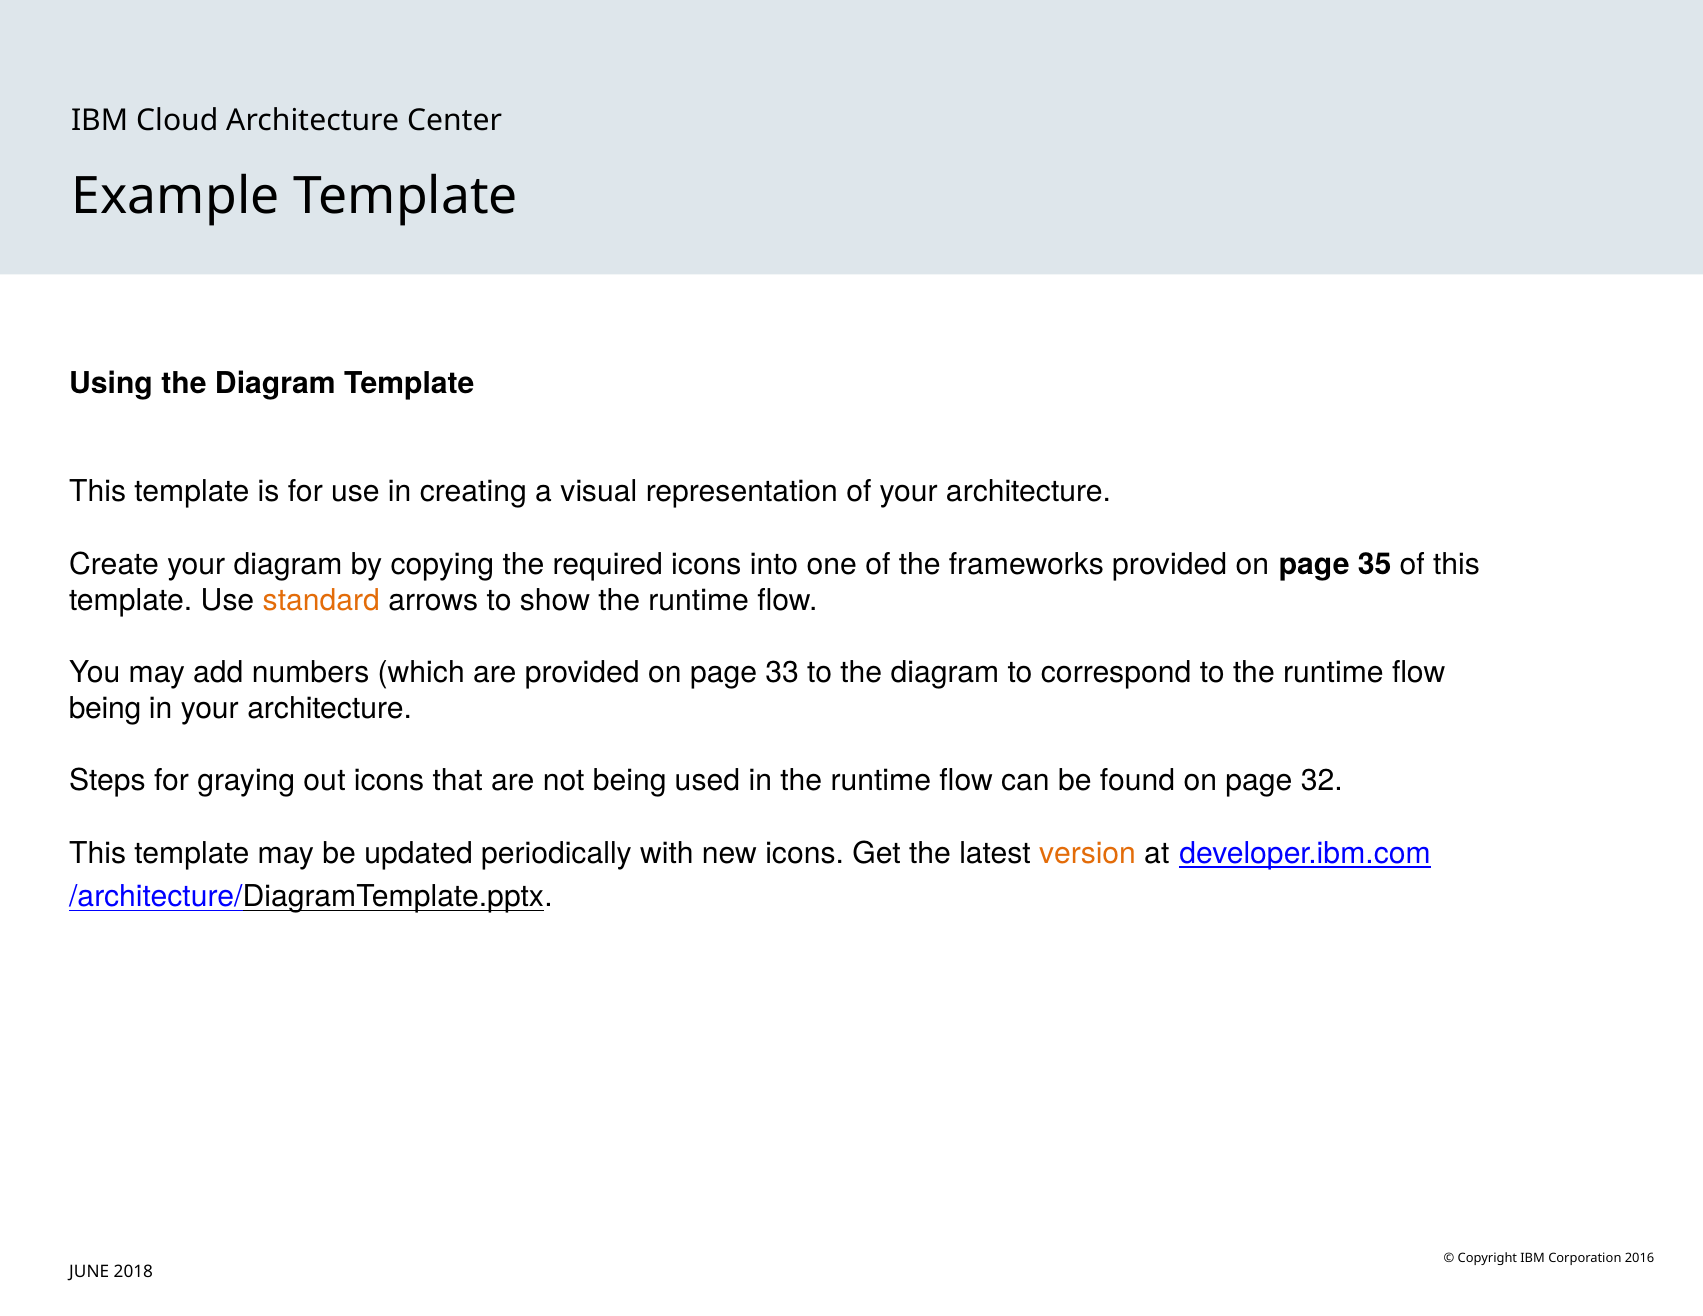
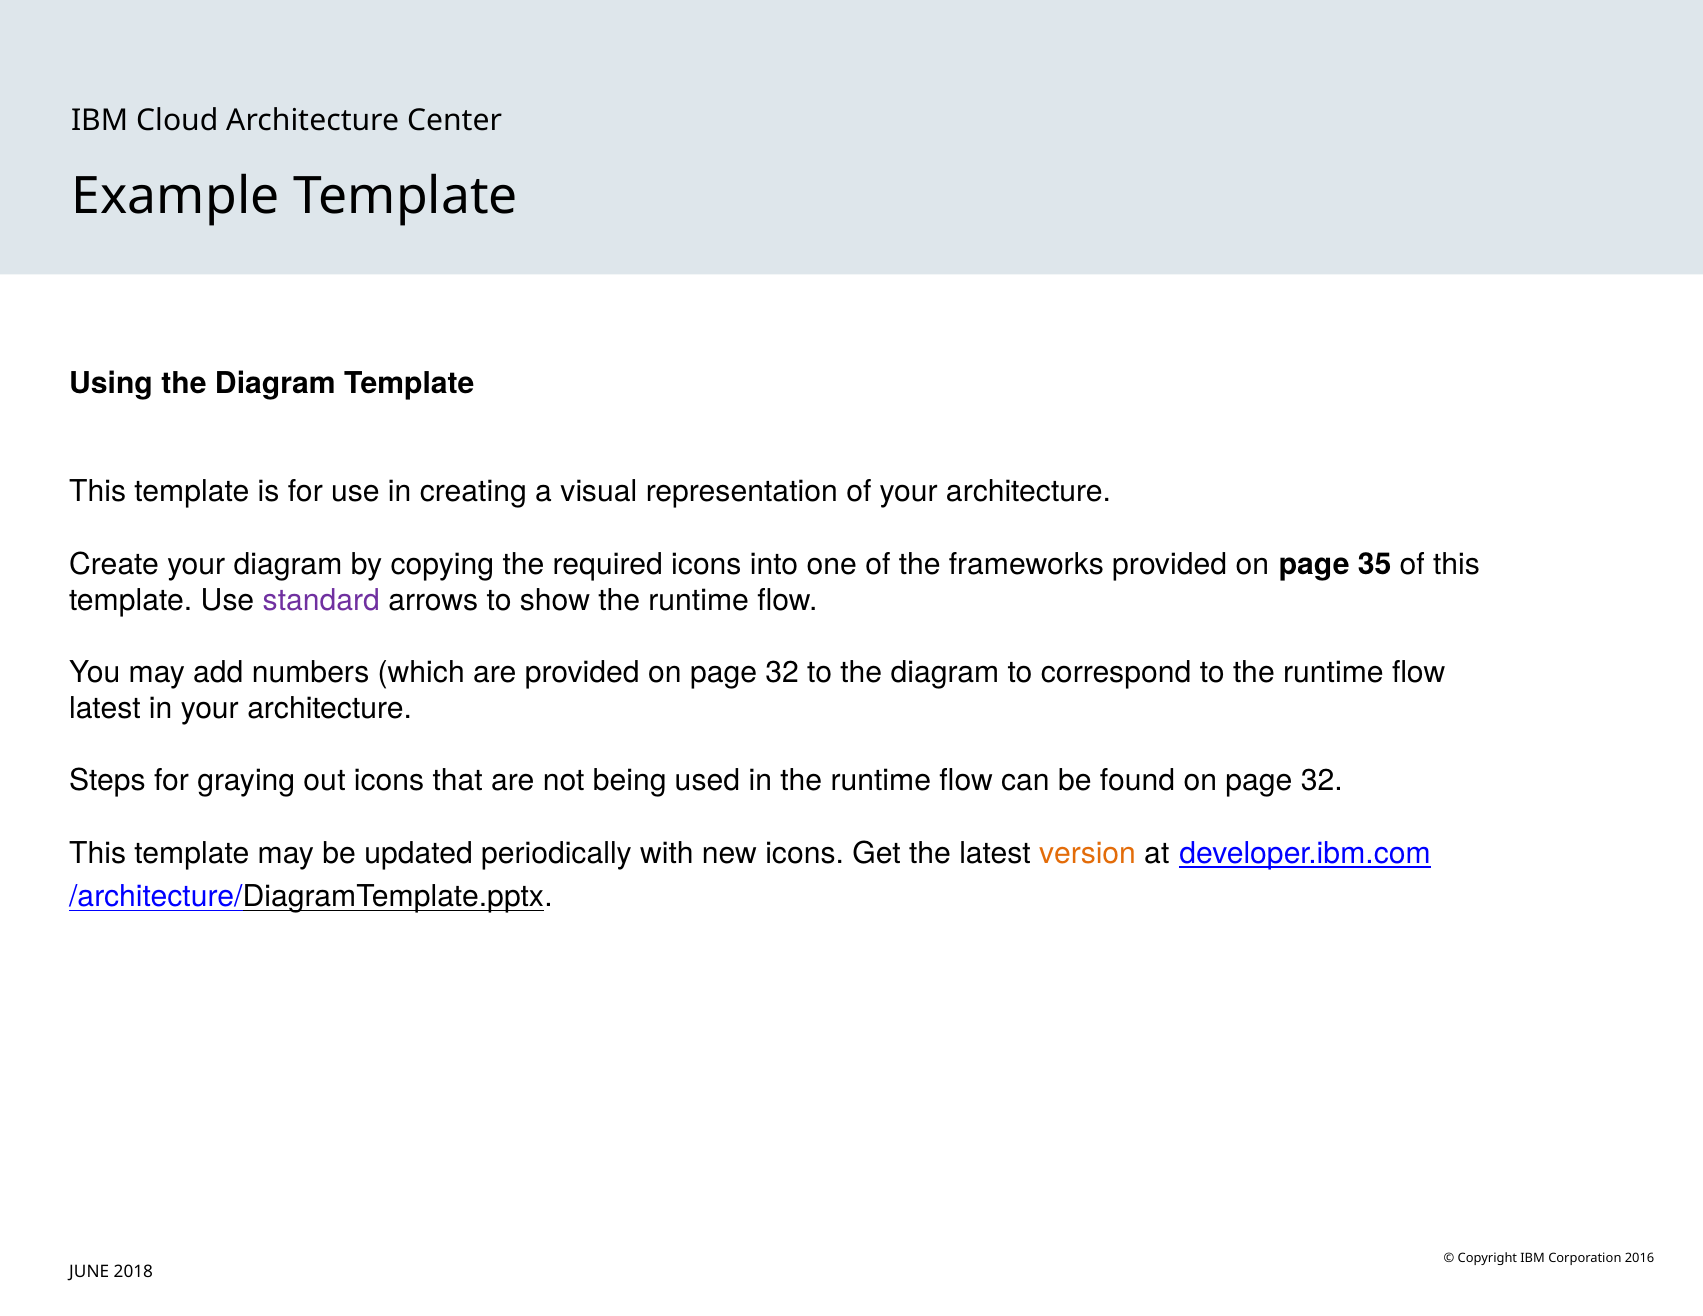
standard colour: orange -> purple
provided on page 33: 33 -> 32
being at (105, 709): being -> latest
